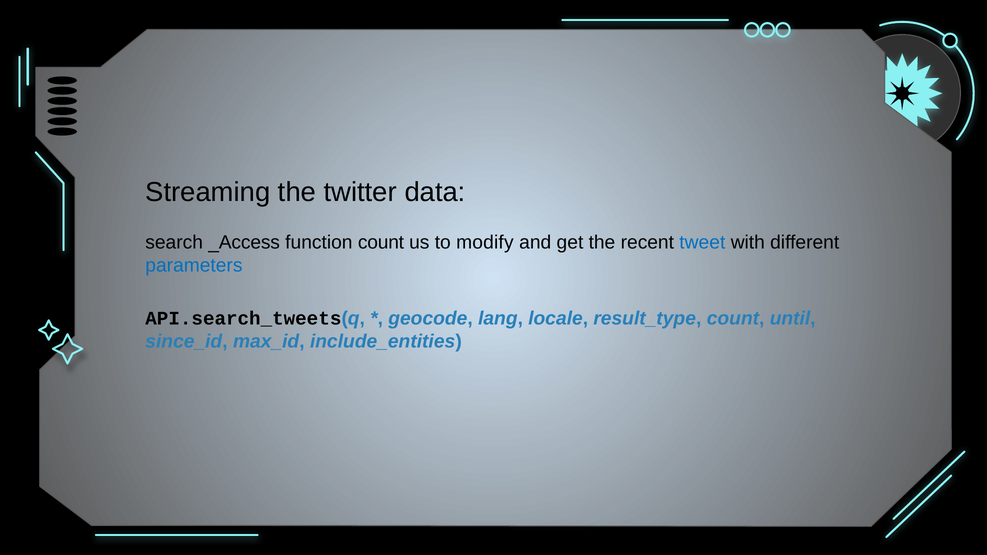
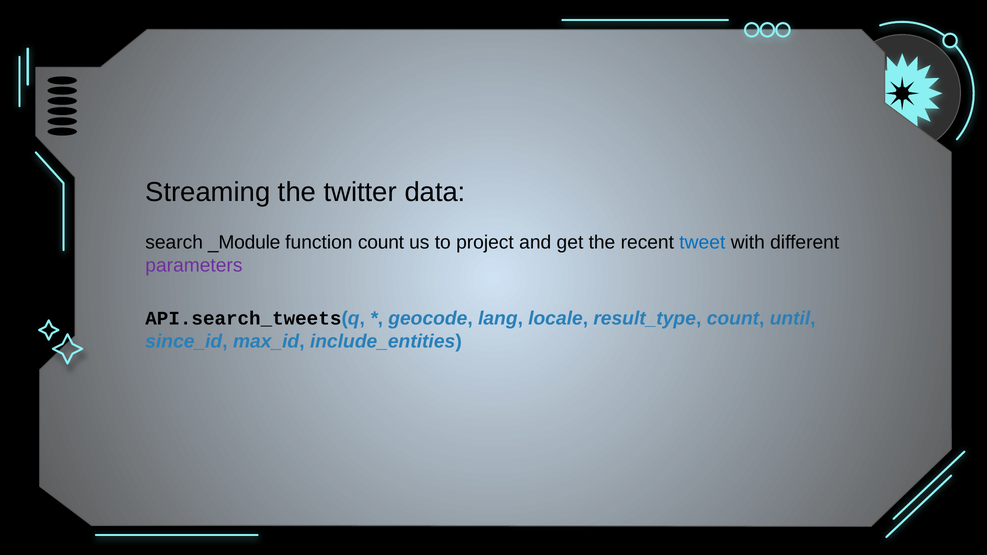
_Access: _Access -> _Module
modify: modify -> project
parameters colour: blue -> purple
